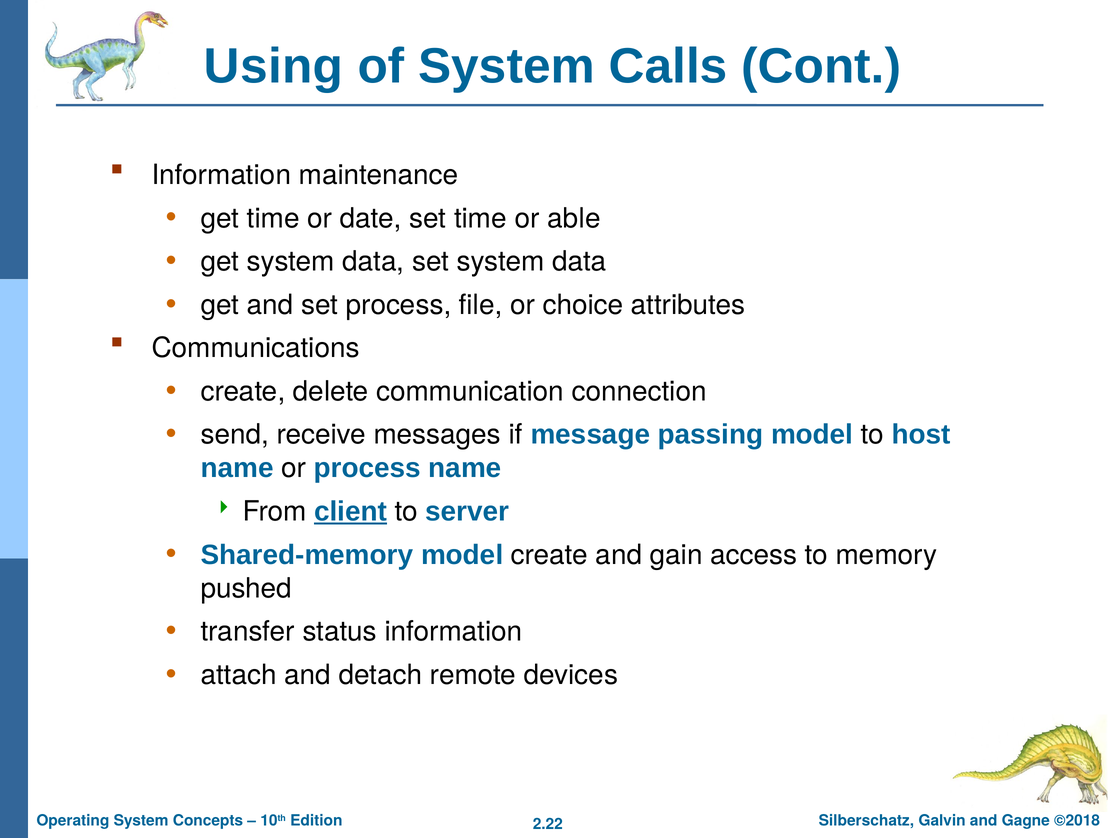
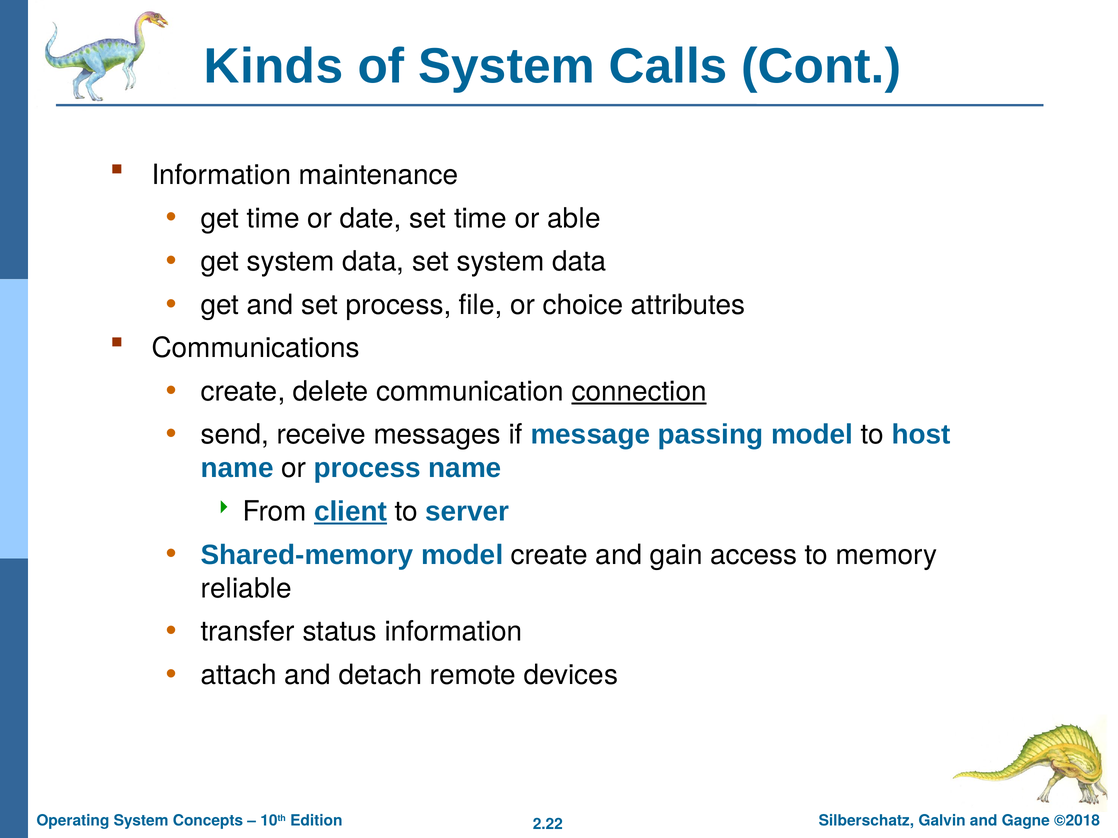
Using: Using -> Kinds
connection underline: none -> present
pushed: pushed -> reliable
